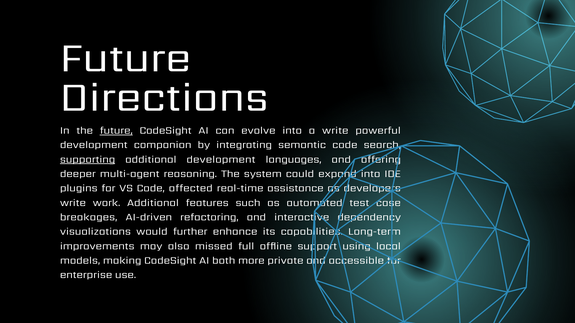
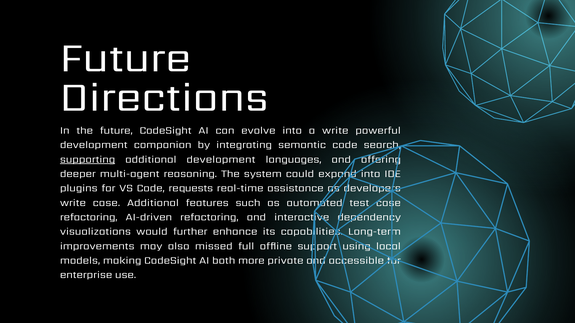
future at (116, 131) underline: present -> none
affected: affected -> requests
write work: work -> case
breakages at (89, 217): breakages -> refactoring
